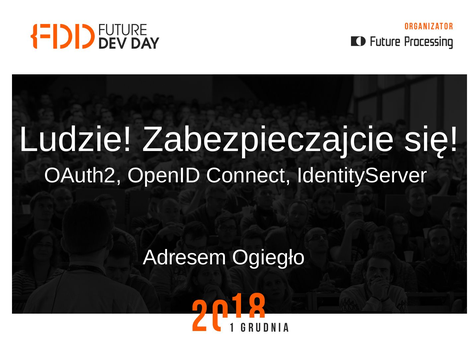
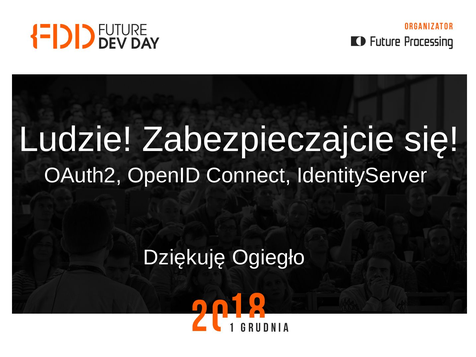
Adresem: Adresem -> Dziękuję
